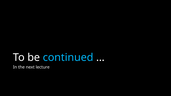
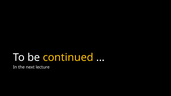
continued colour: light blue -> yellow
